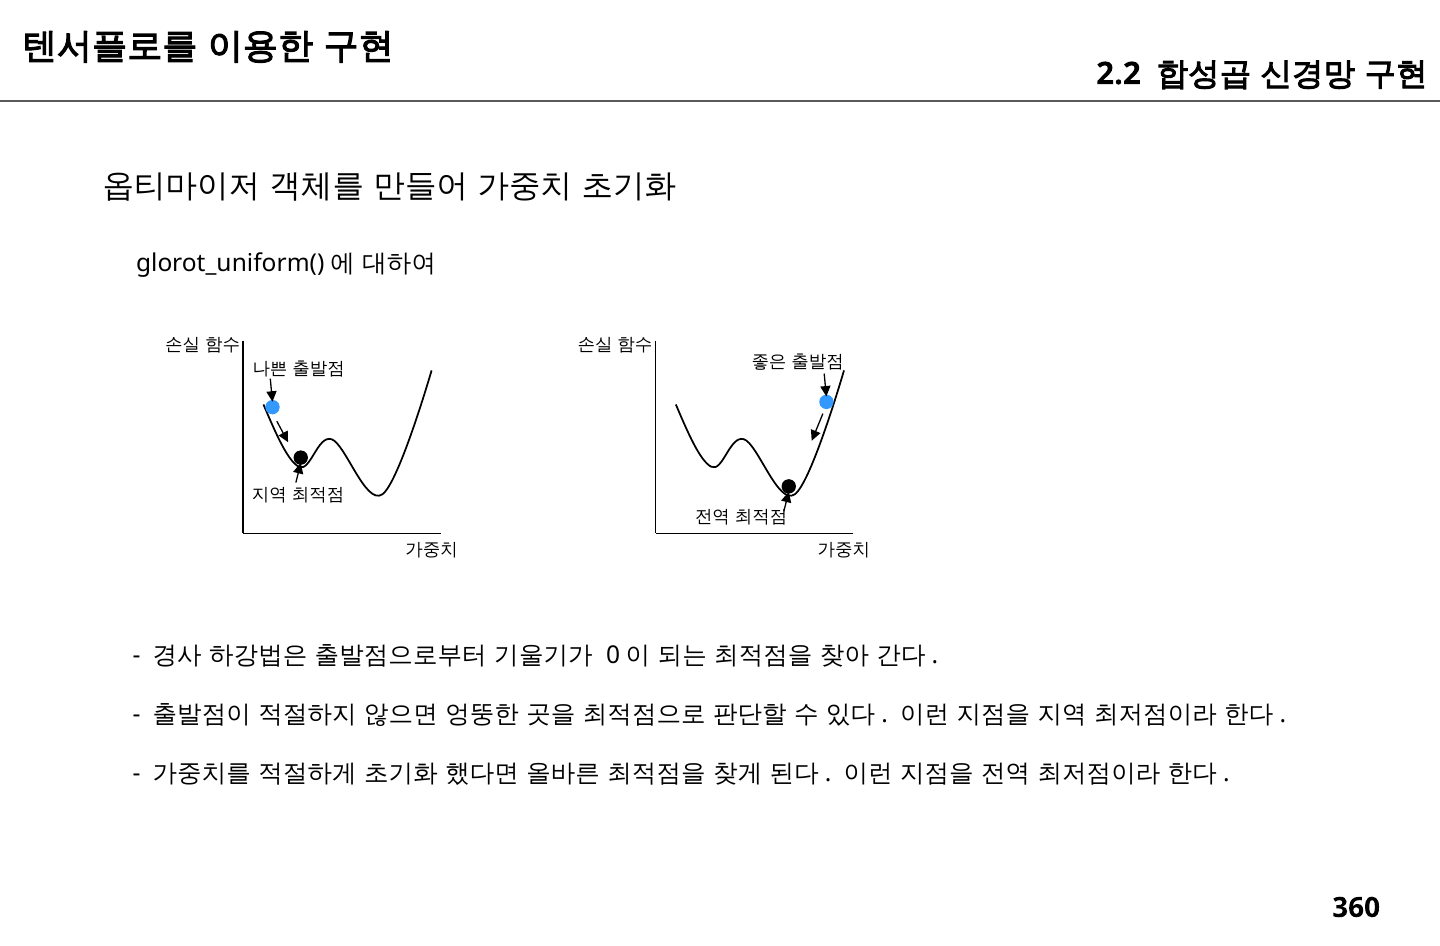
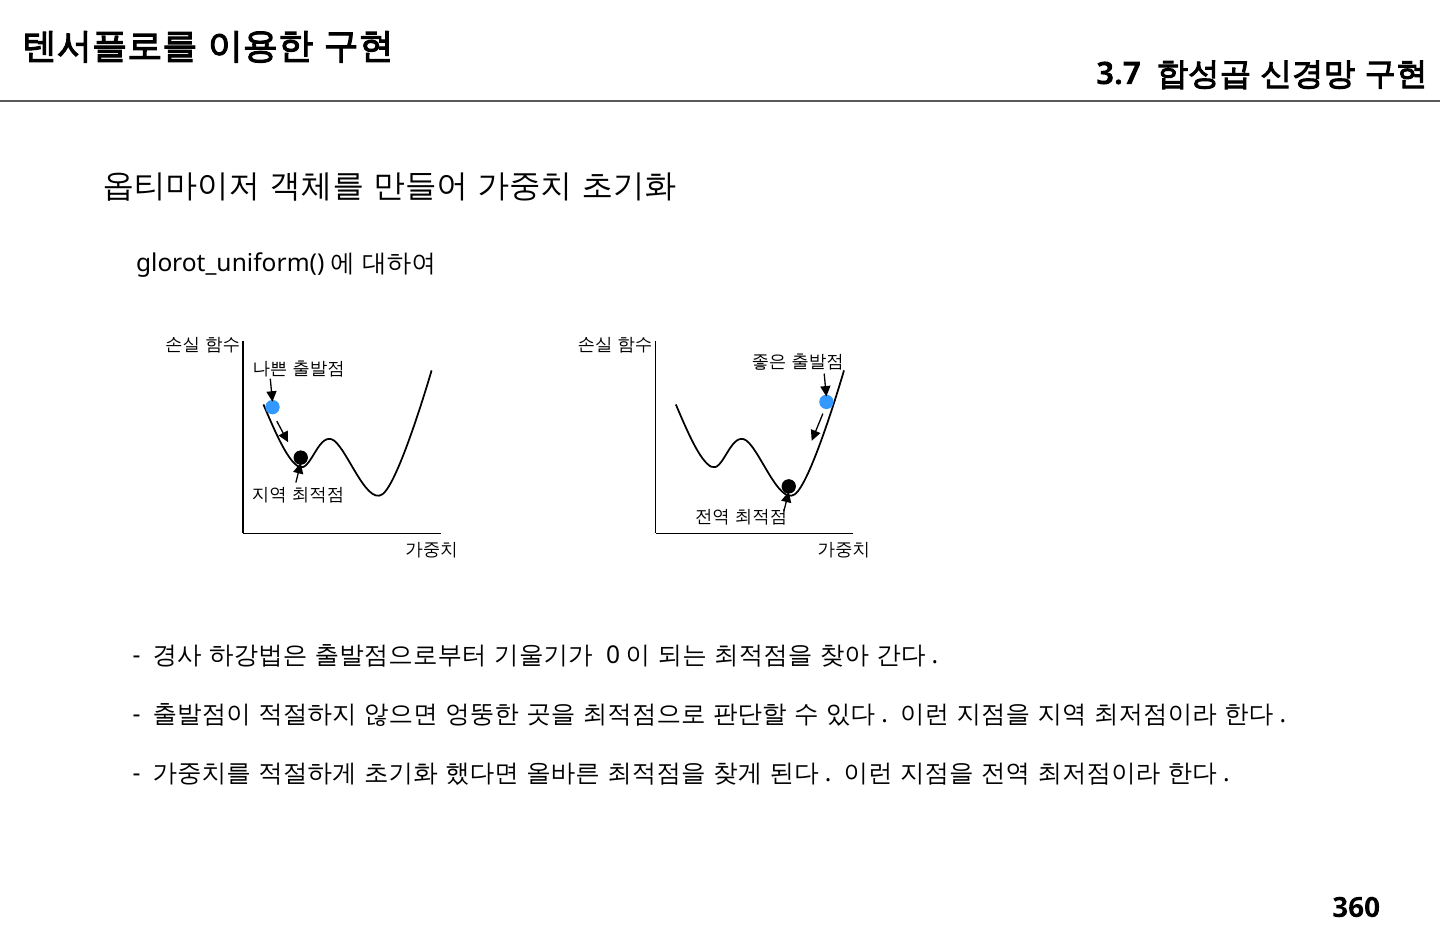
2.2: 2.2 -> 3.7
